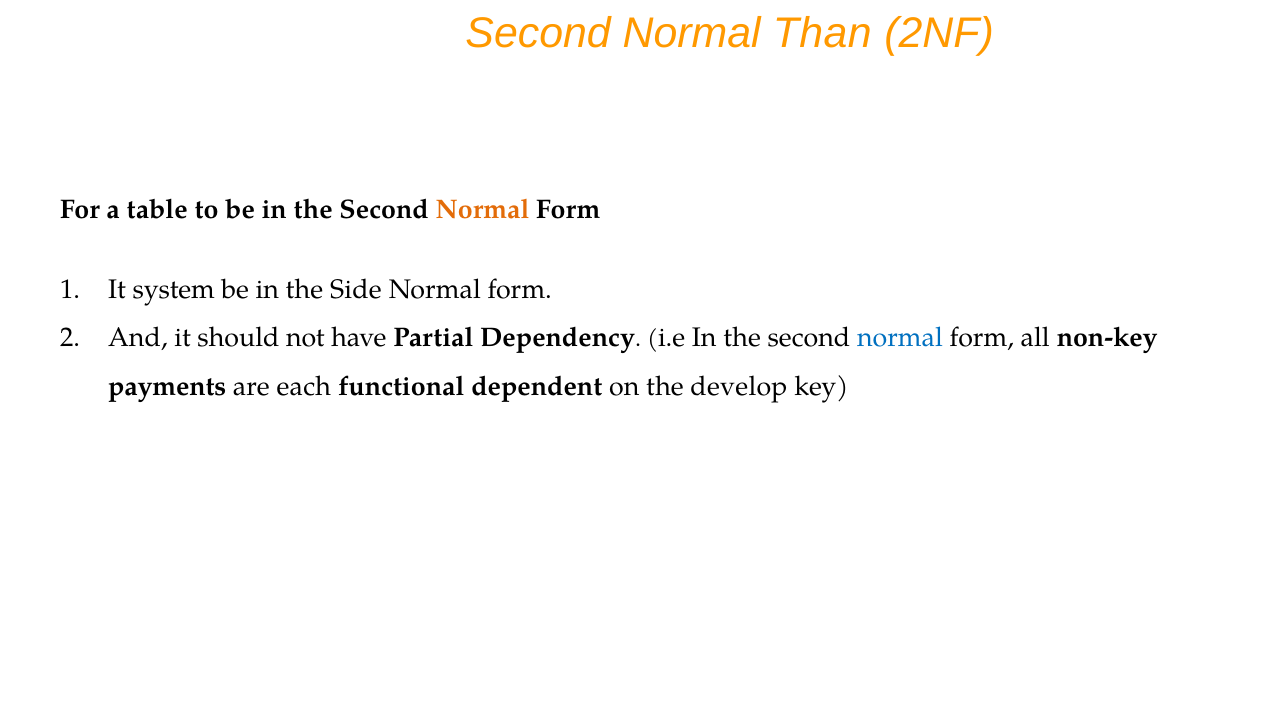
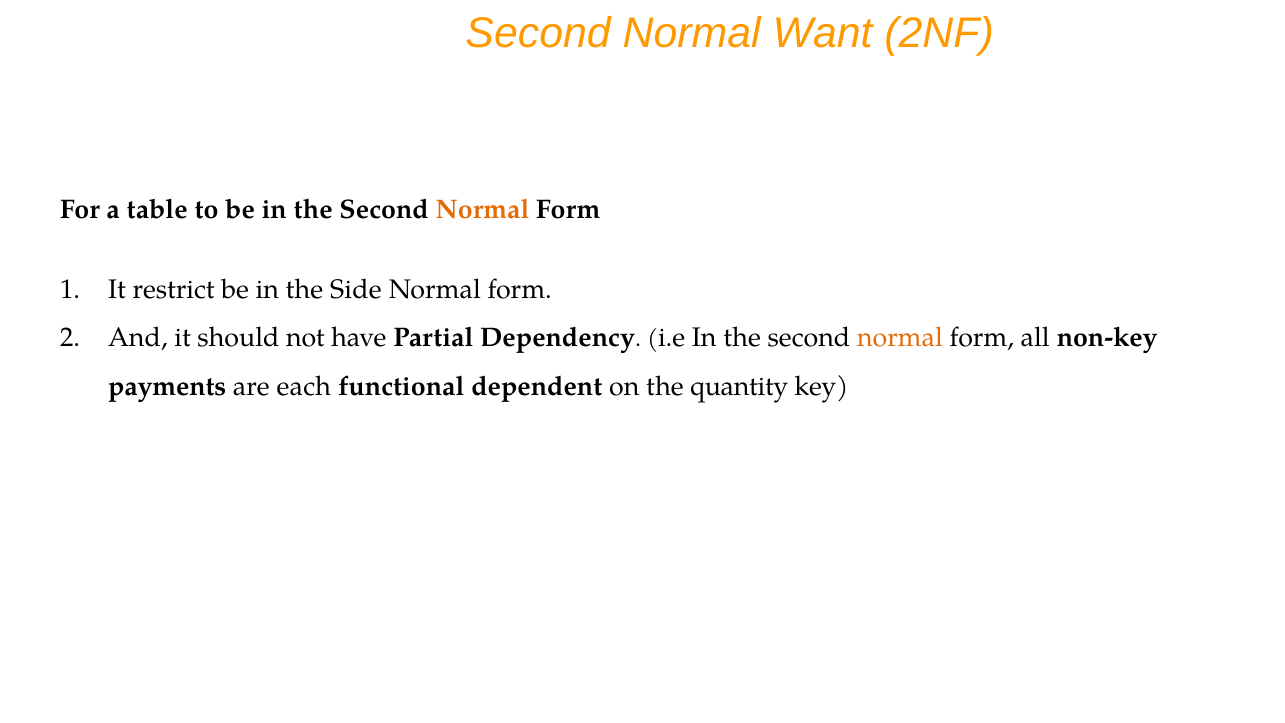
Than: Than -> Want
system: system -> restrict
normal at (900, 338) colour: blue -> orange
develop: develop -> quantity
